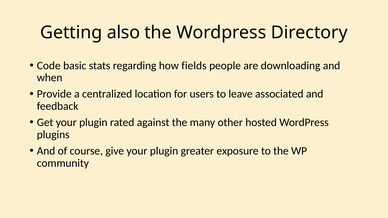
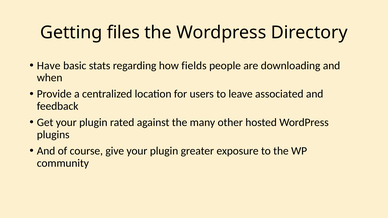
also: also -> files
Code: Code -> Have
